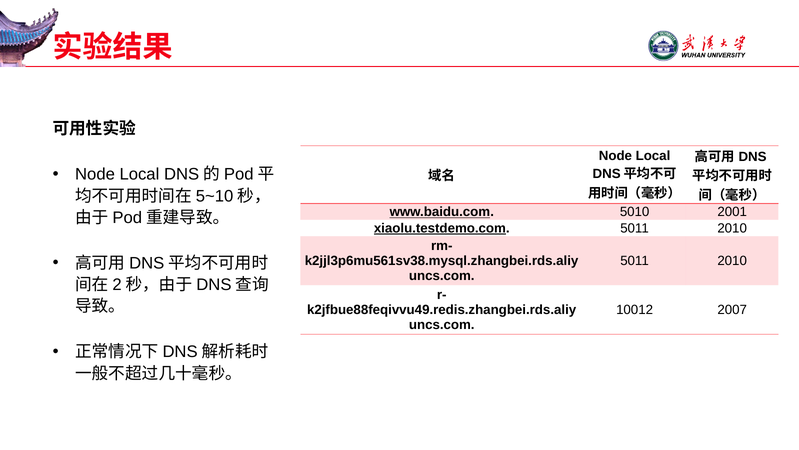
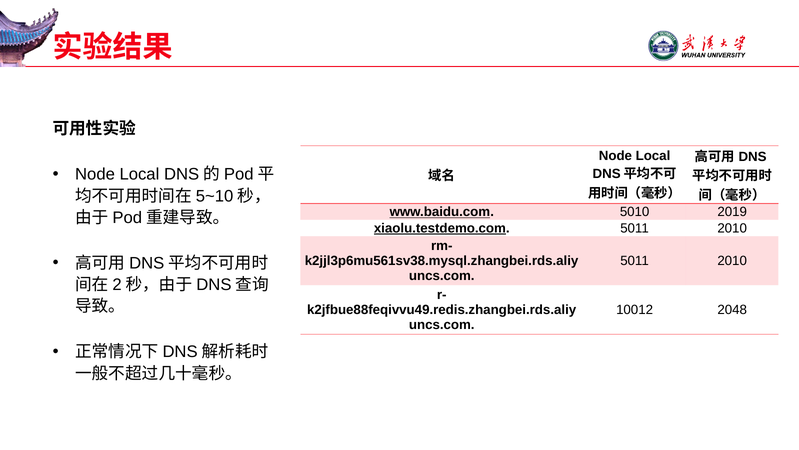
2001: 2001 -> 2019
2007: 2007 -> 2048
